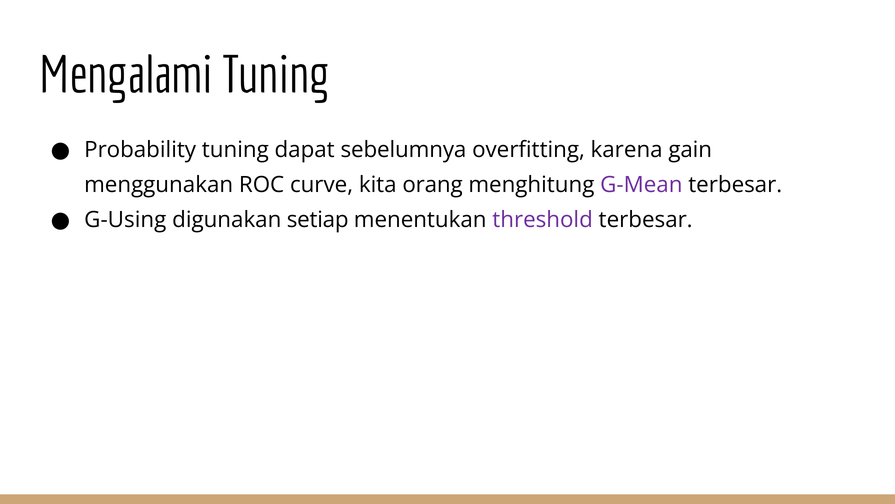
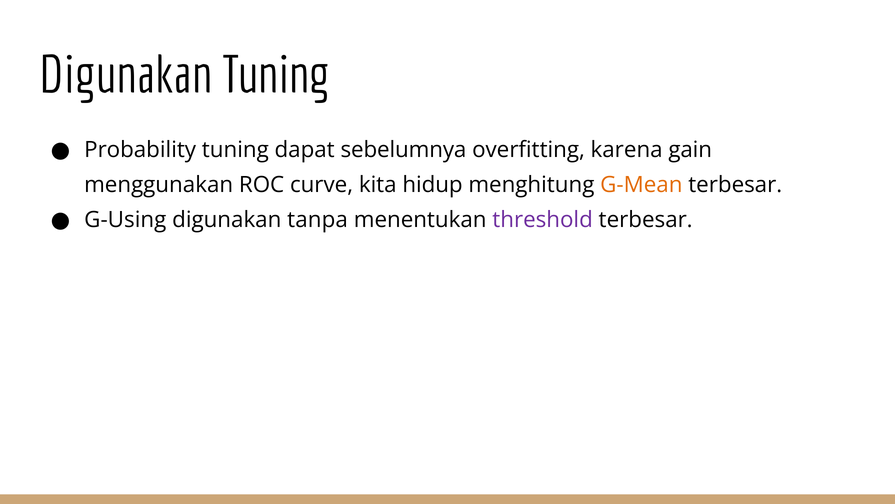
Mengalami at (126, 76): Mengalami -> Digunakan
orang: orang -> hidup
G-Mean colour: purple -> orange
setiap: setiap -> tanpa
